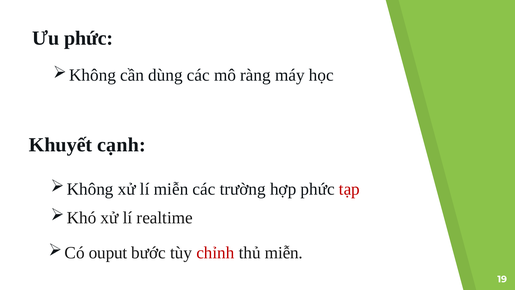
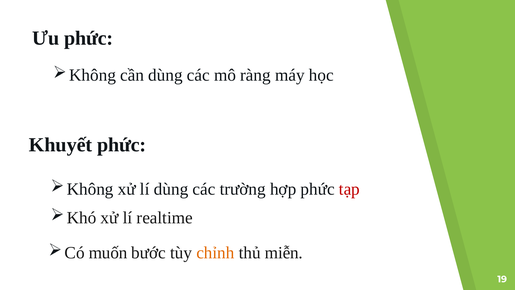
Khuyết cạnh: cạnh -> phức
lí miễn: miễn -> dùng
ouput: ouput -> muốn
chỉnh colour: red -> orange
